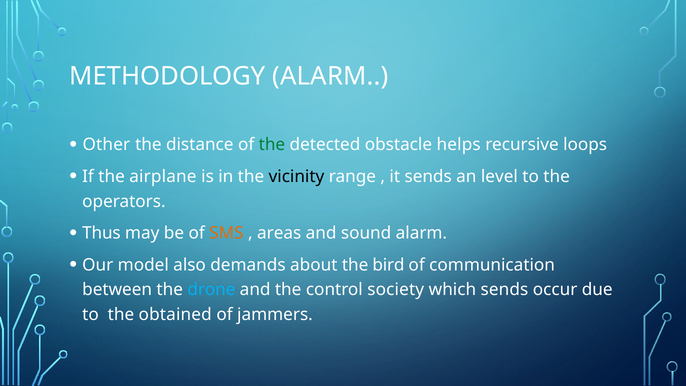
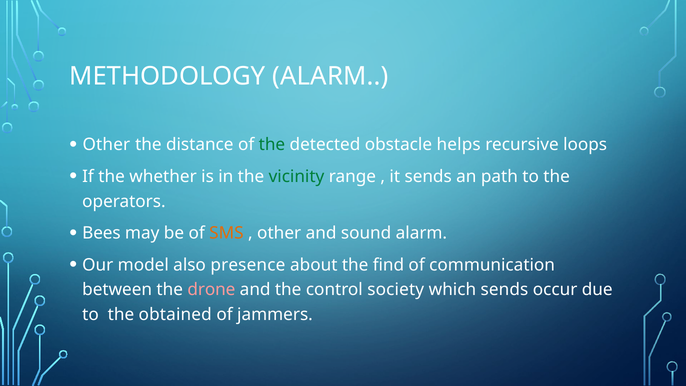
airplane: airplane -> whether
vicinity colour: black -> green
level: level -> path
Thus: Thus -> Bees
areas at (279, 233): areas -> other
demands: demands -> presence
bird: bird -> find
drone colour: light blue -> pink
